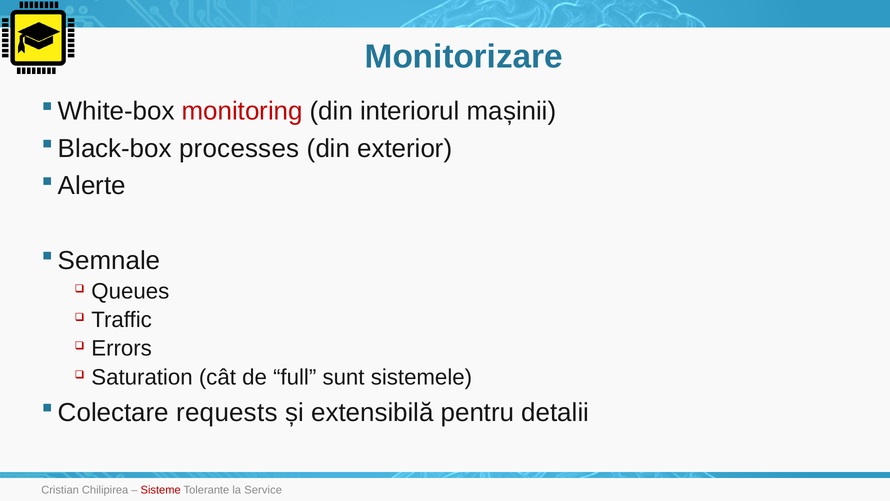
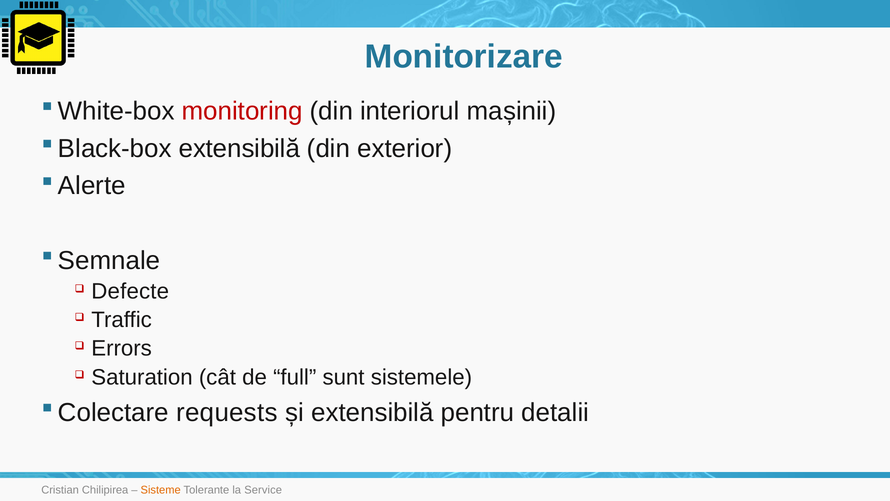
processes at (239, 148): processes -> extensibilă
Queues: Queues -> Defecte
Sisteme colour: red -> orange
